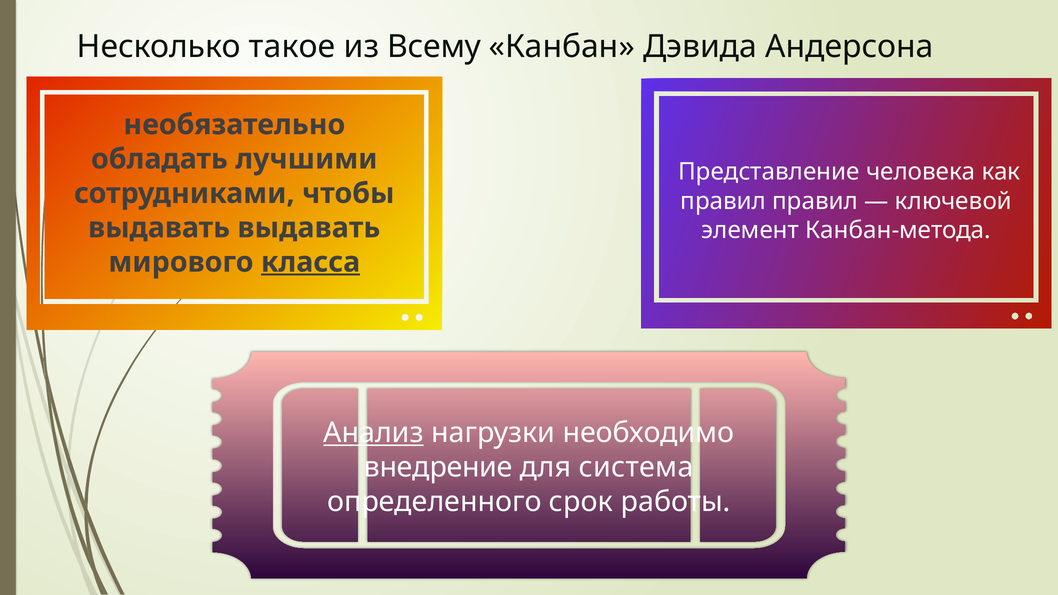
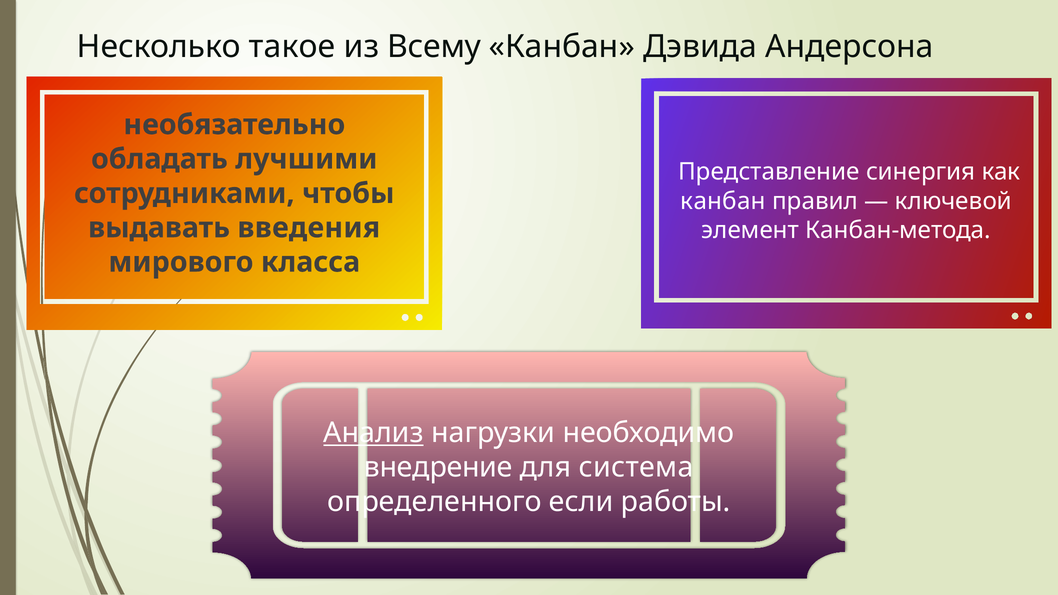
человека: человека -> синергия
правил at (723, 201): правил -> канбан
выдавать выдавать: выдавать -> введения
класса underline: present -> none
срок: срок -> если
